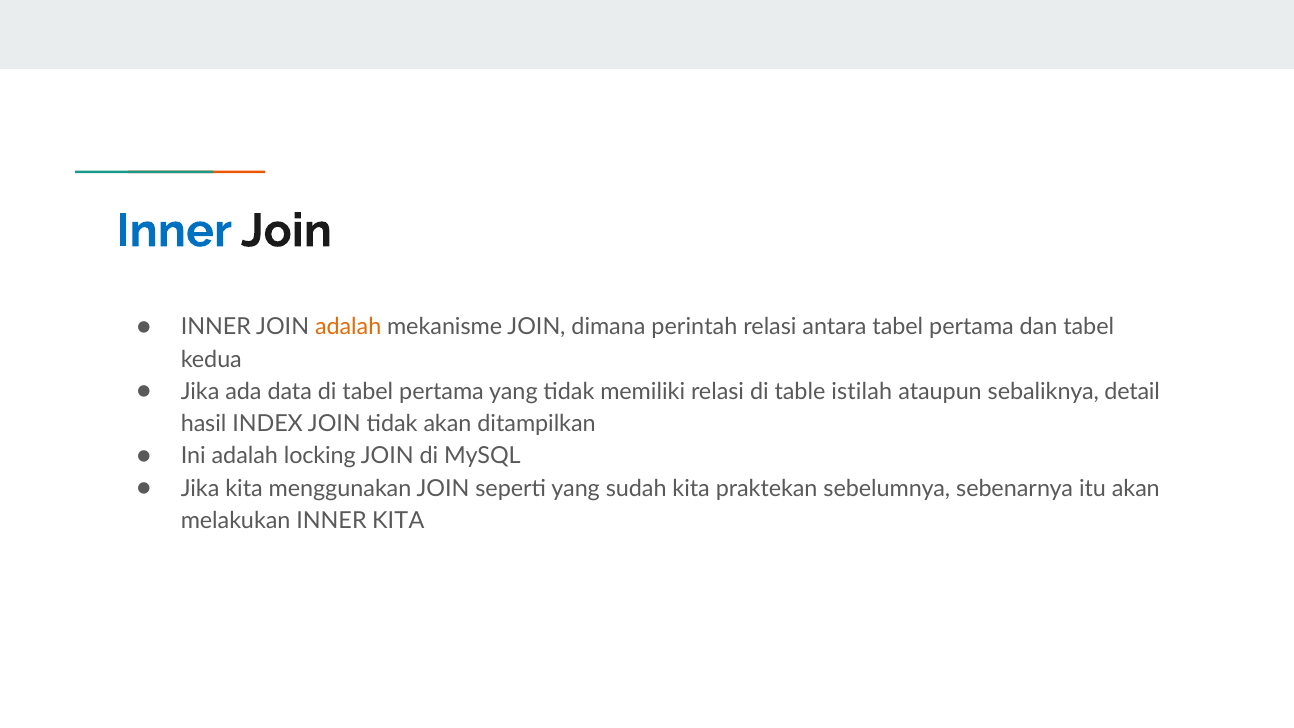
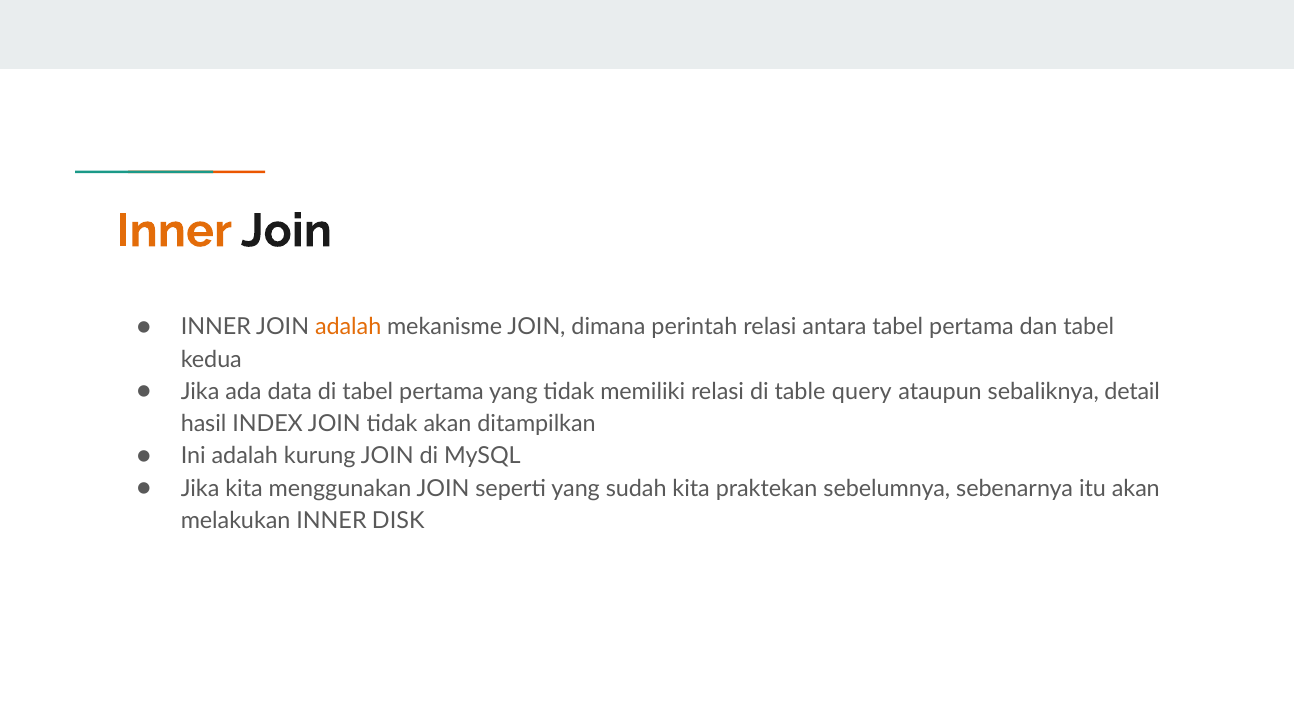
Inner at (174, 231) colour: blue -> orange
istilah: istilah -> query
locking: locking -> kurung
INNER KITA: KITA -> DISK
